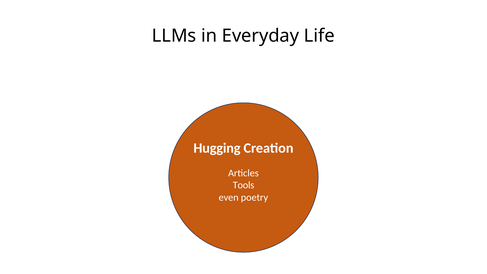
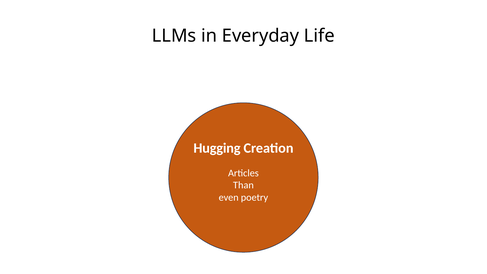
Tools: Tools -> Than
